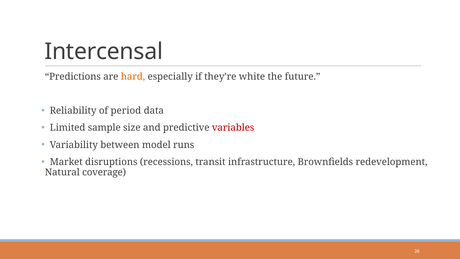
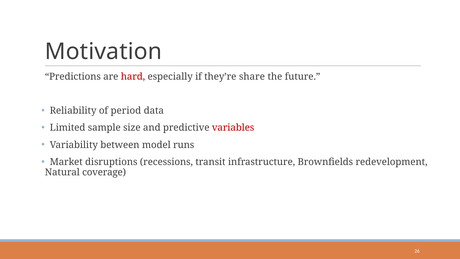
Intercensal: Intercensal -> Motivation
hard colour: orange -> red
white: white -> share
